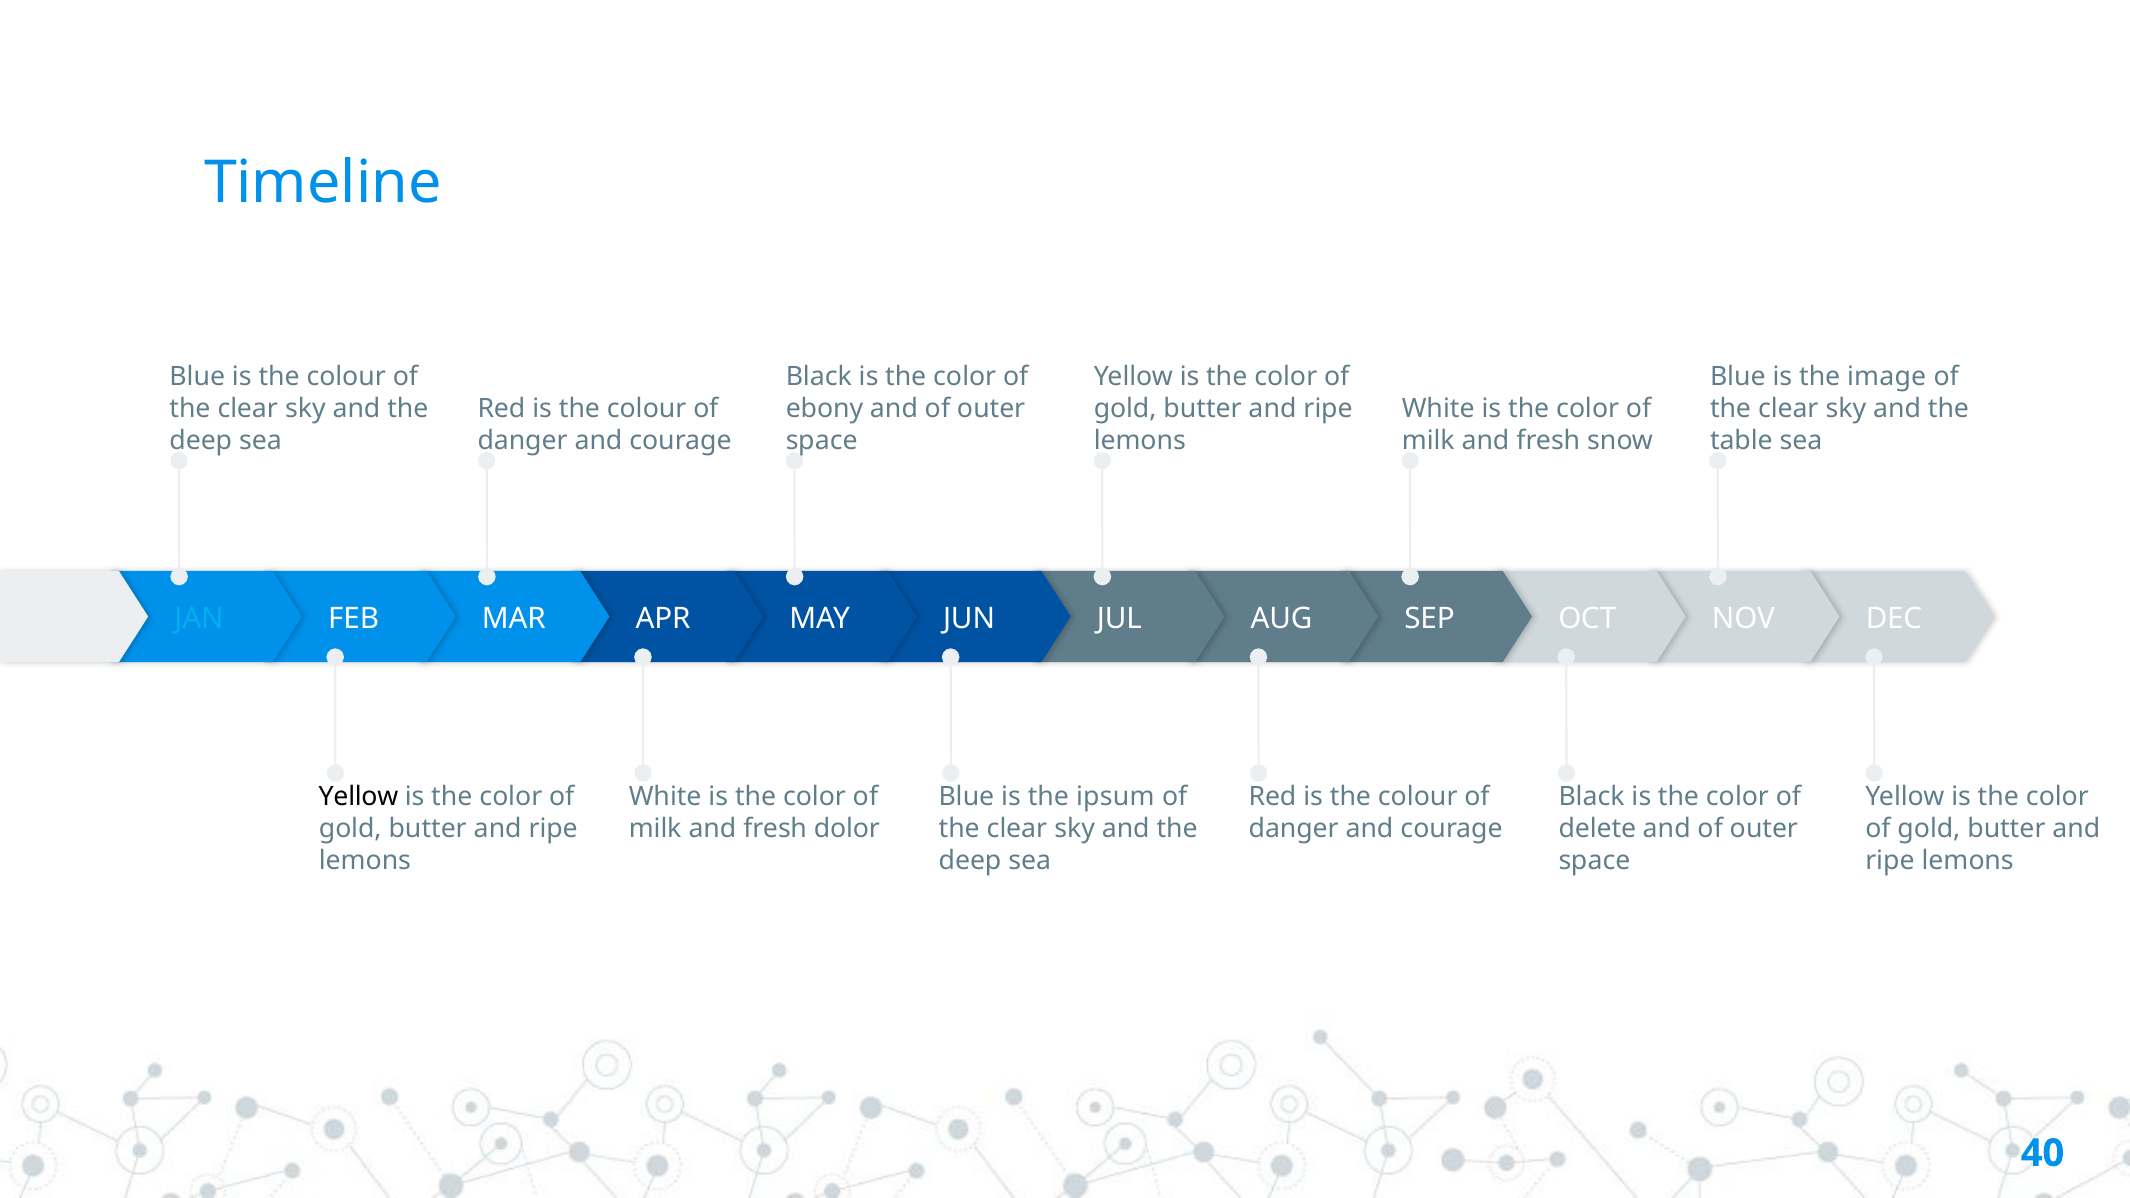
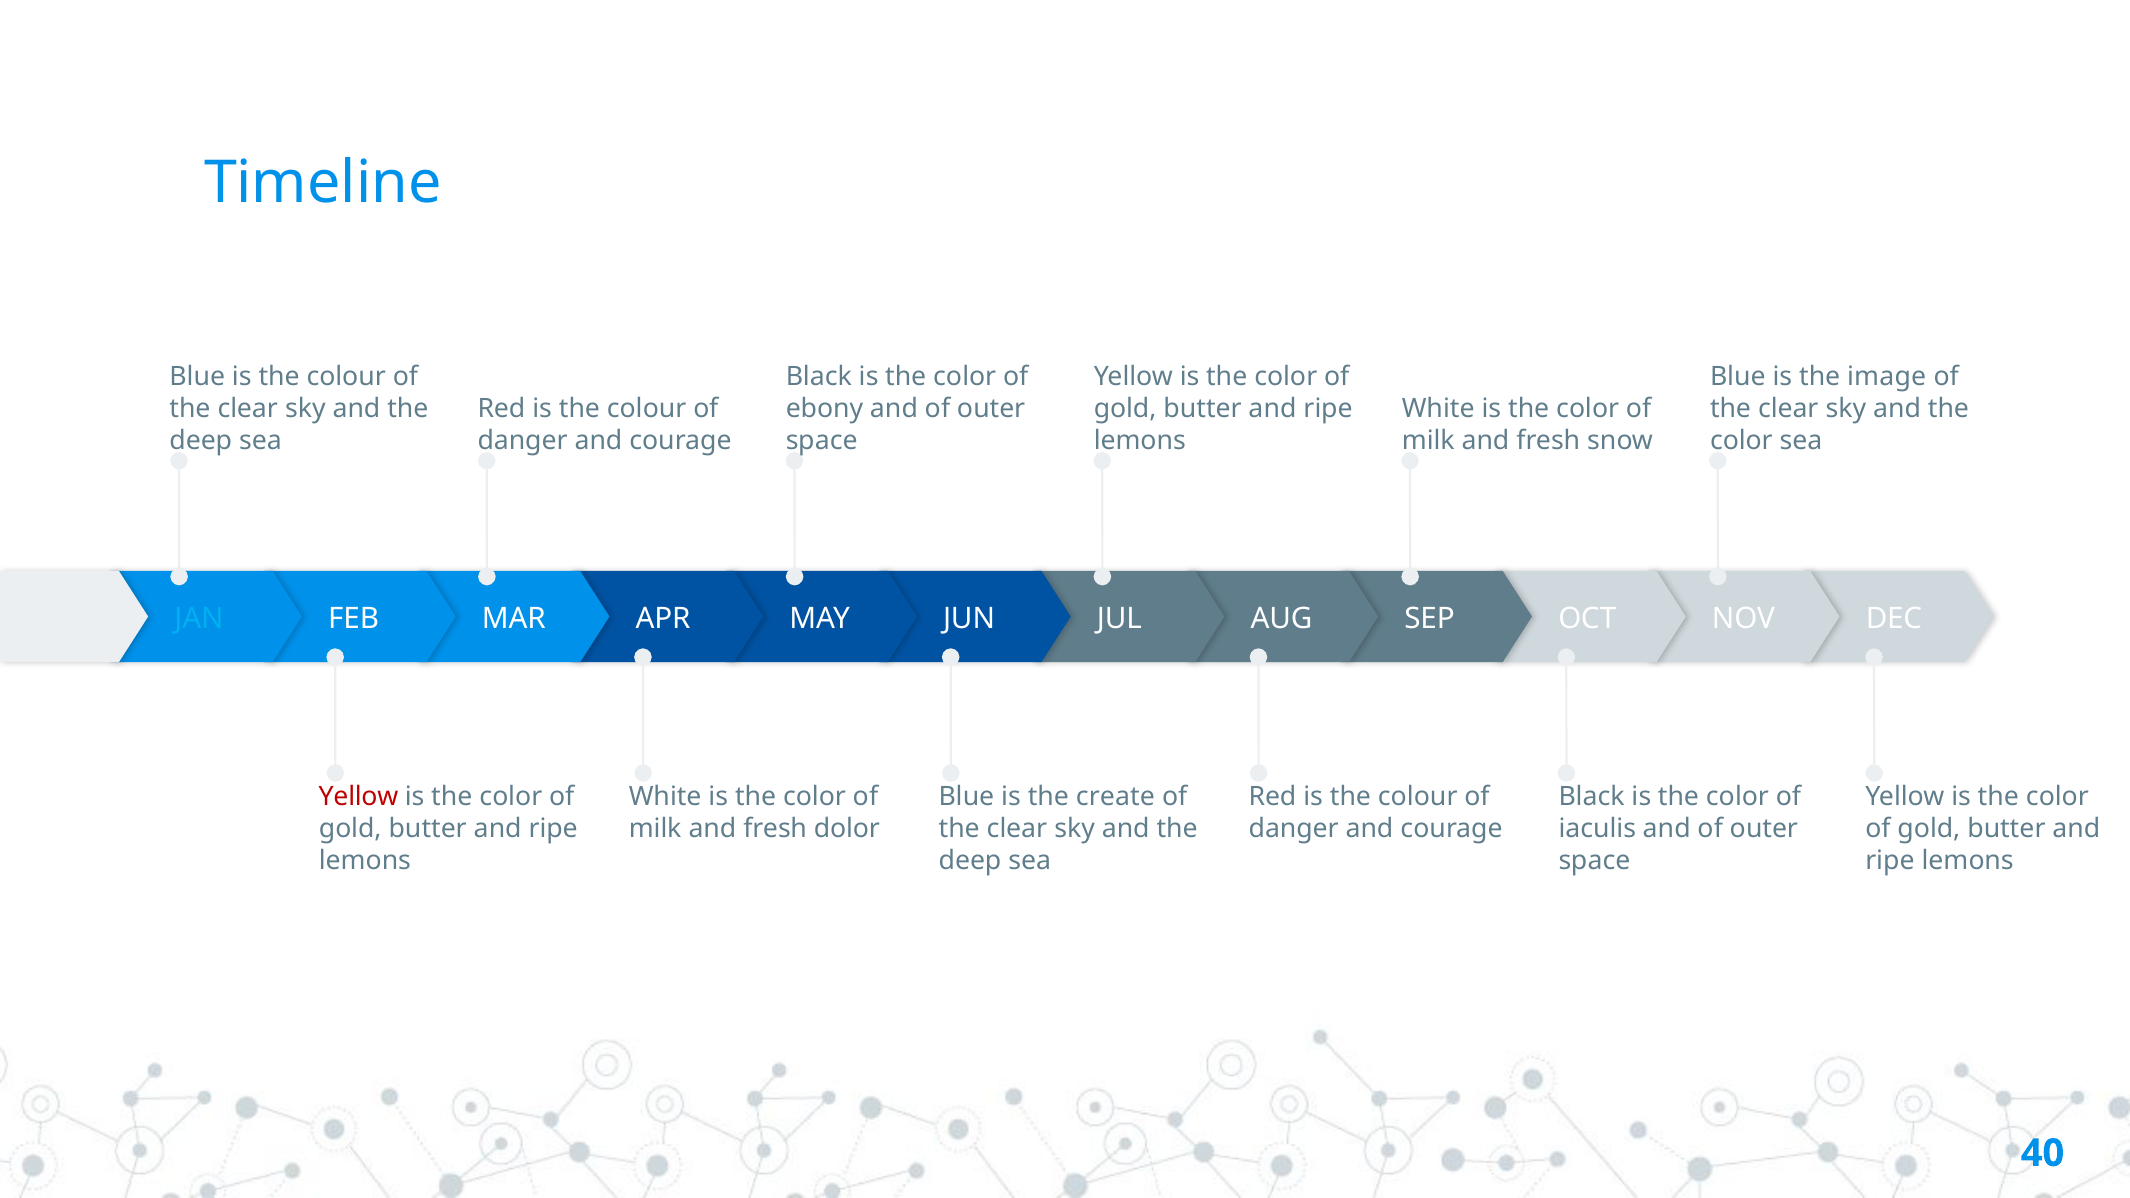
table at (1741, 441): table -> color
Yellow at (358, 797) colour: black -> red
ipsum: ipsum -> create
delete: delete -> iaculis
